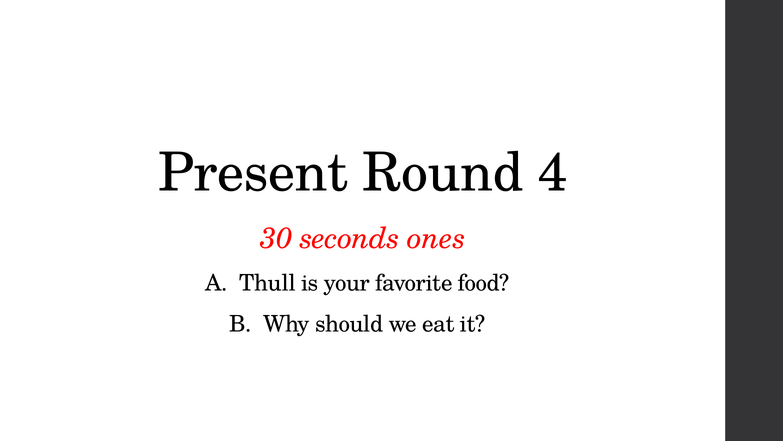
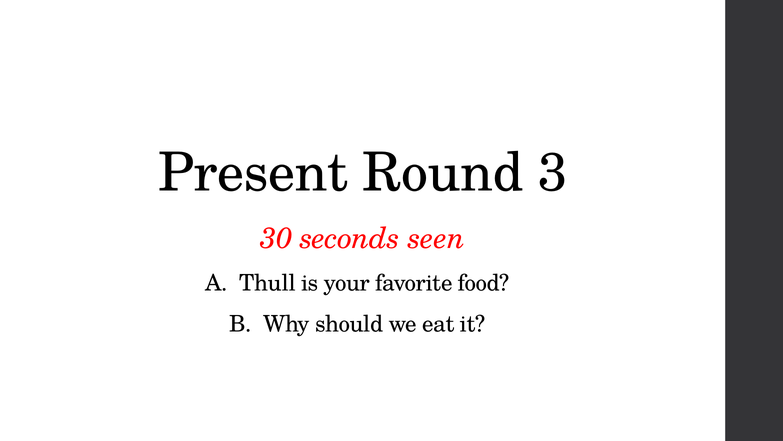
4: 4 -> 3
ones: ones -> seen
